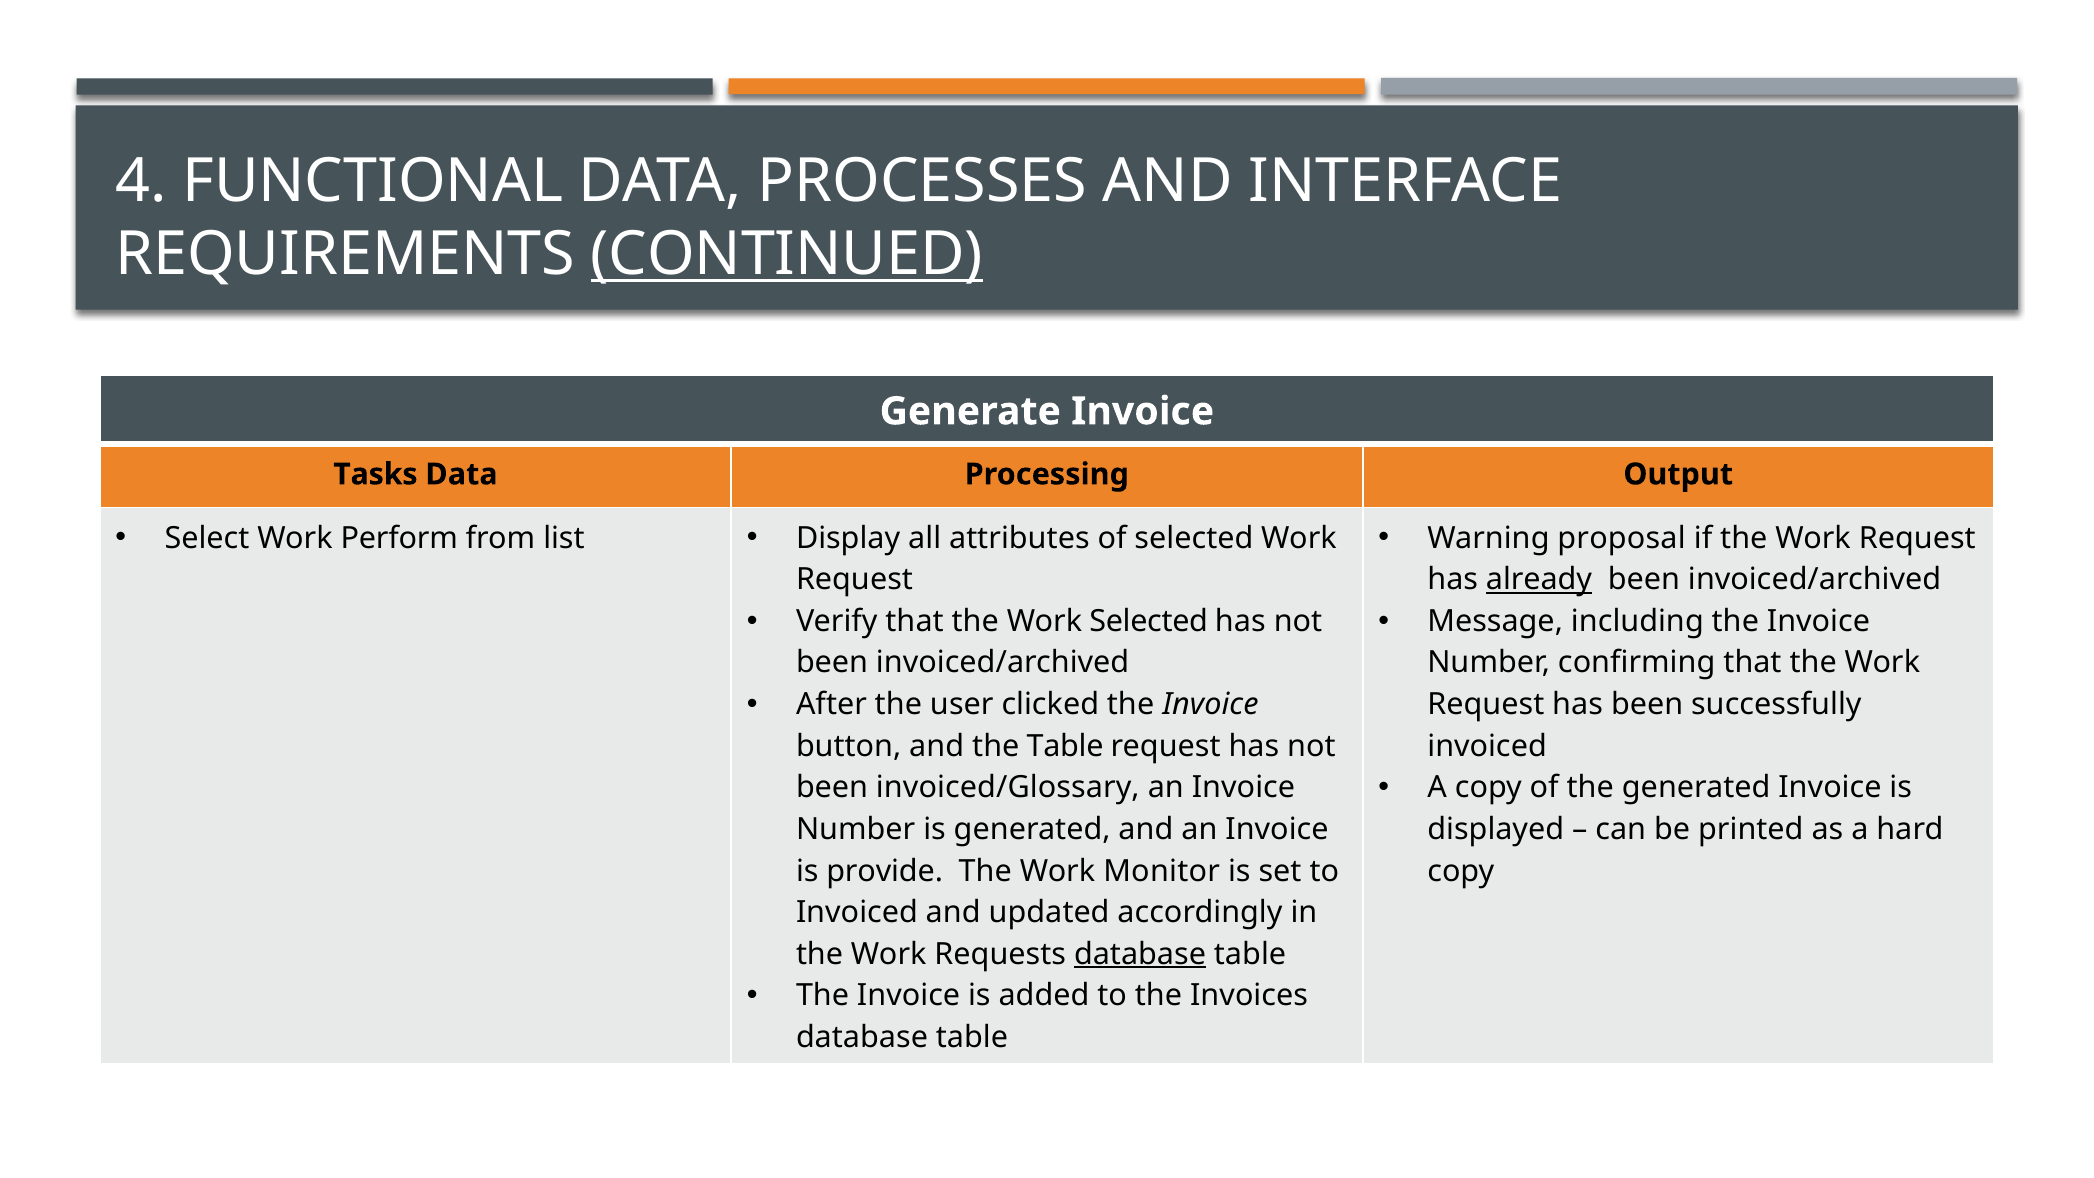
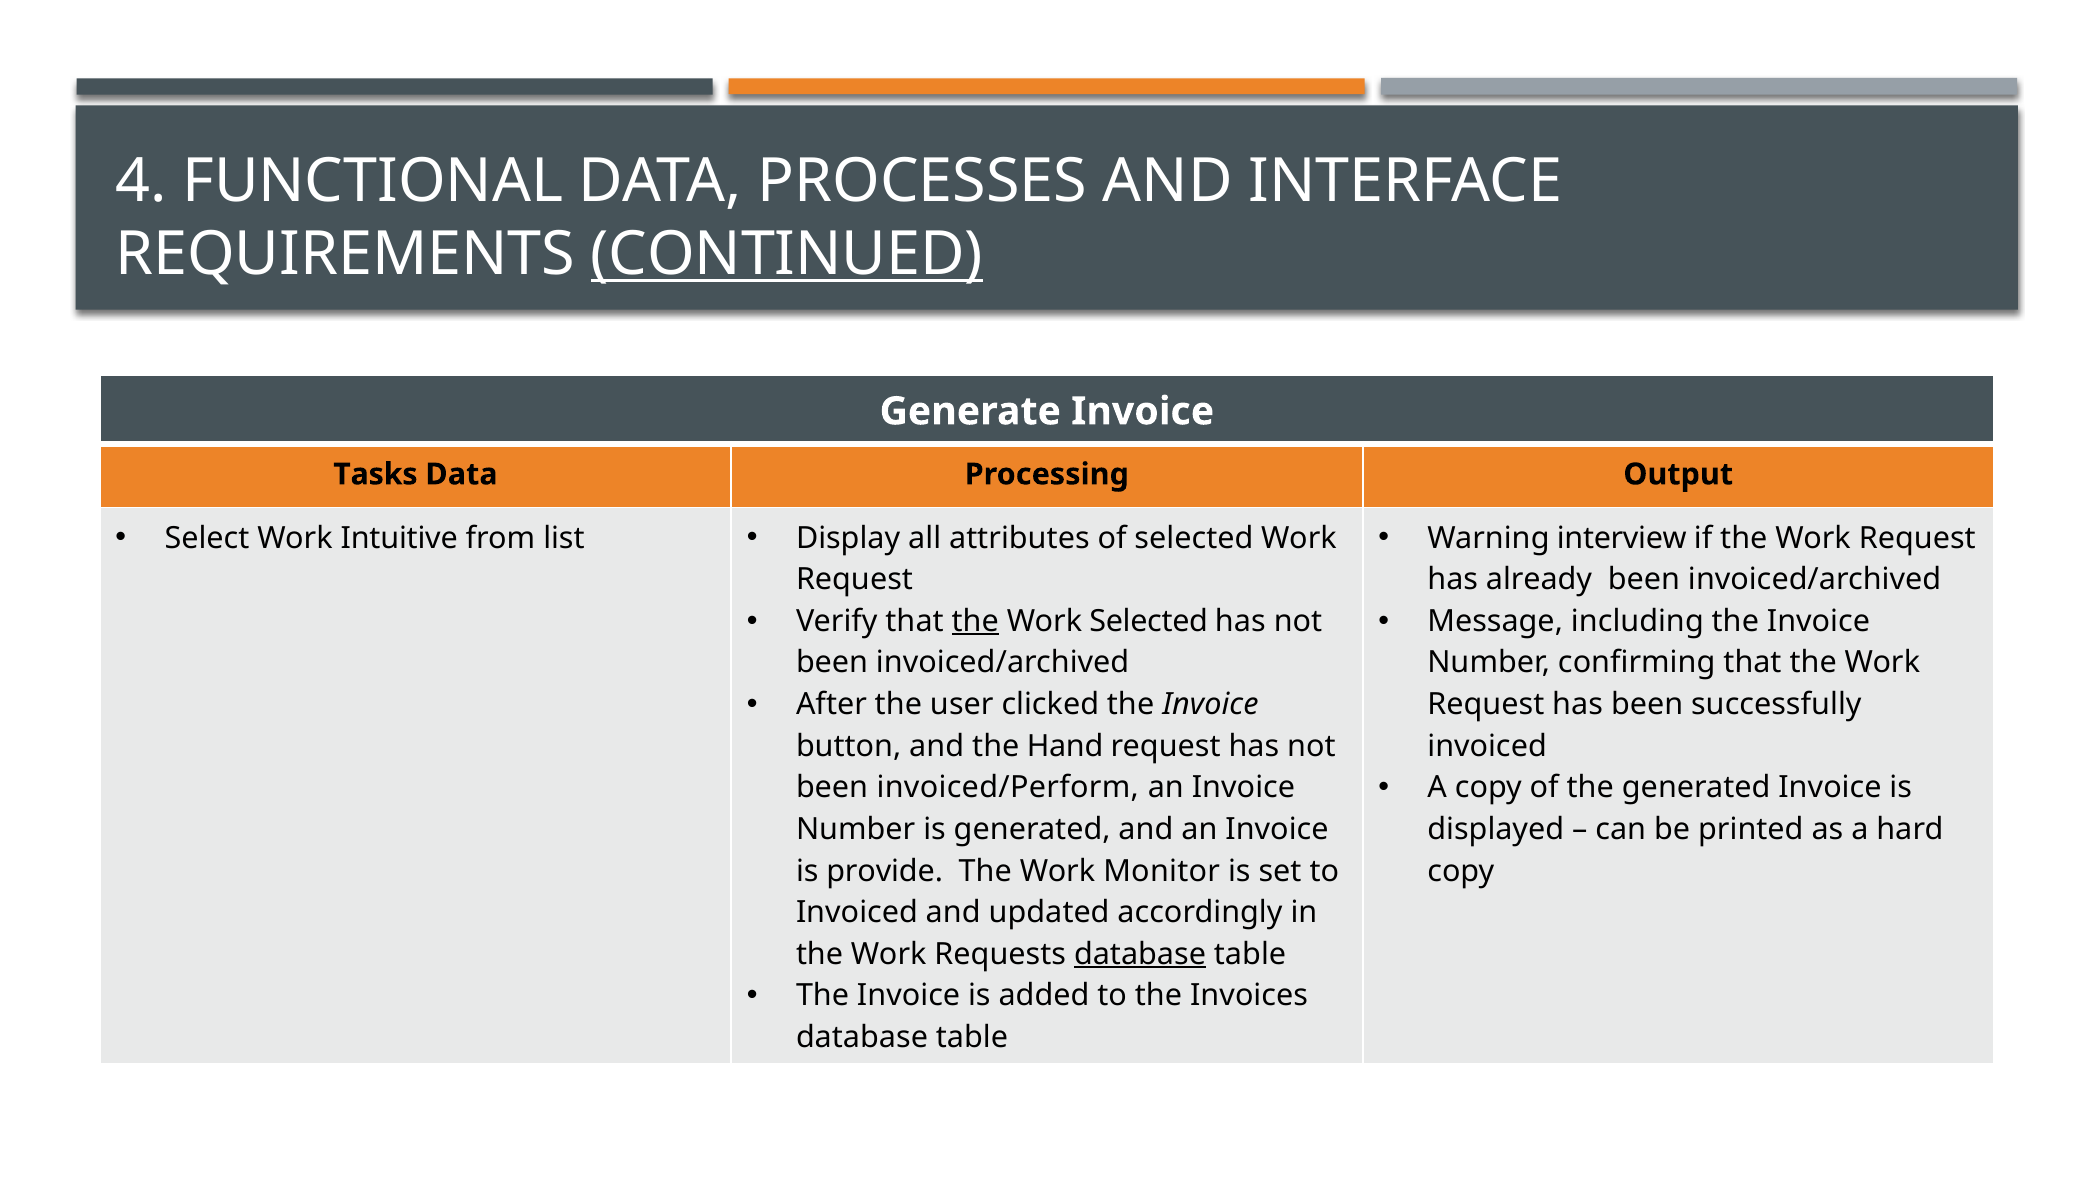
Perform: Perform -> Intuitive
proposal: proposal -> interview
already underline: present -> none
the at (975, 621) underline: none -> present
the Table: Table -> Hand
invoiced/Glossary: invoiced/Glossary -> invoiced/Perform
